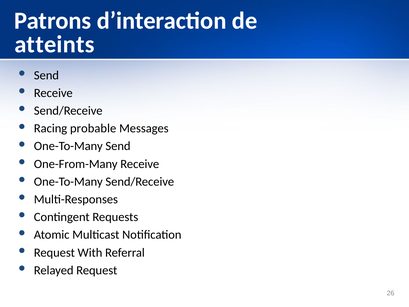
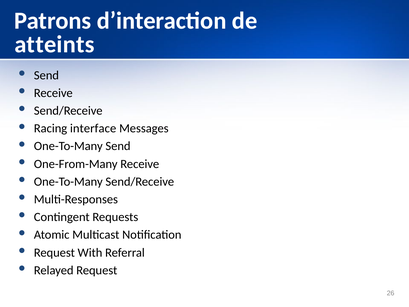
probable: probable -> interface
